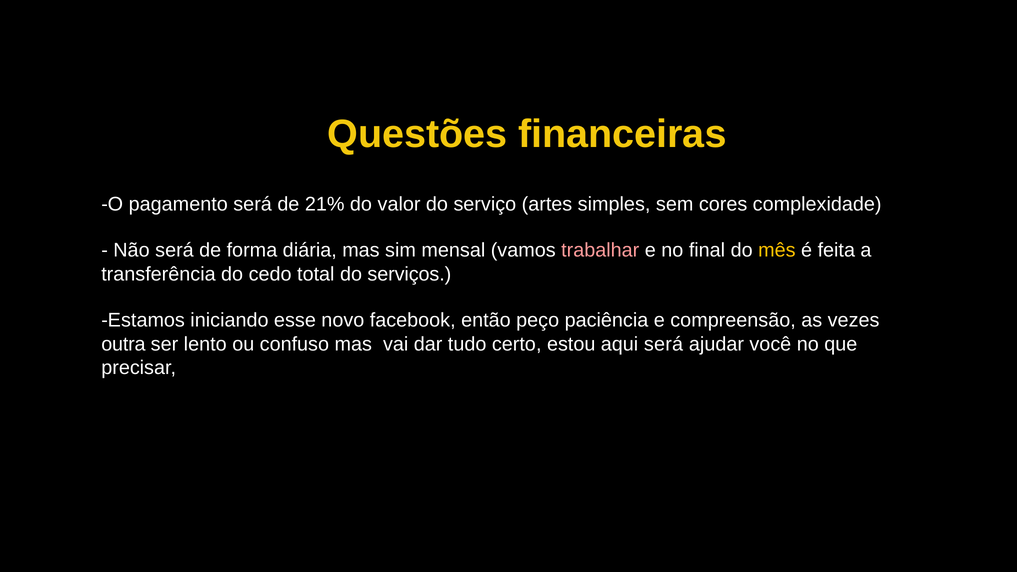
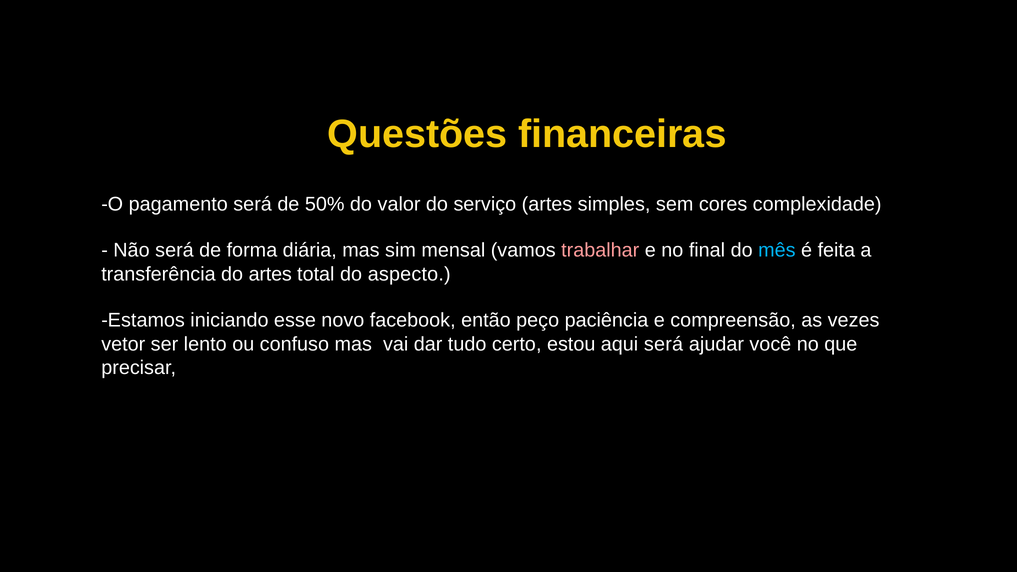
21%: 21% -> 50%
mês colour: yellow -> light blue
do cedo: cedo -> artes
serviços: serviços -> aspecto
outra: outra -> vetor
